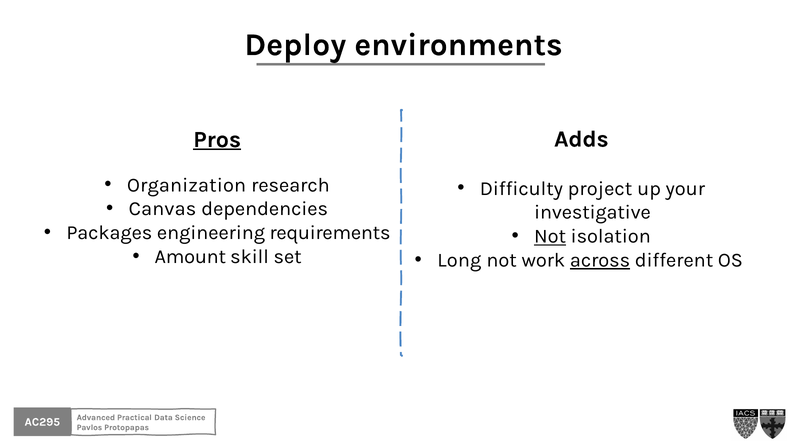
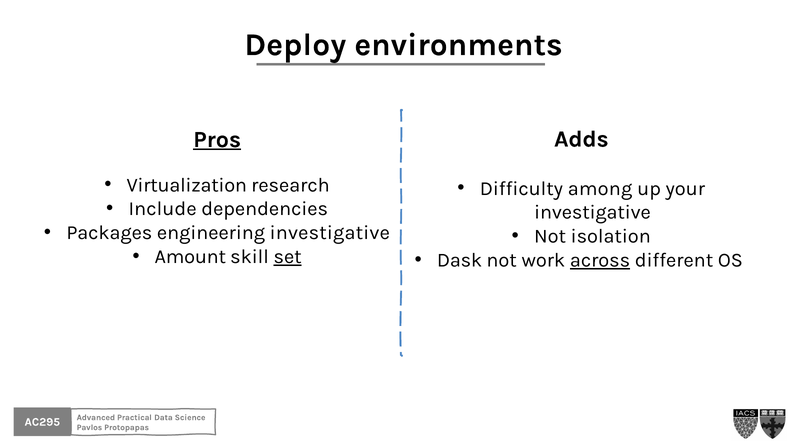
Organization: Organization -> Virtualization
project: project -> among
Canvas: Canvas -> Include
engineering requirements: requirements -> investigative
Not at (550, 236) underline: present -> none
set underline: none -> present
Long: Long -> Dask
